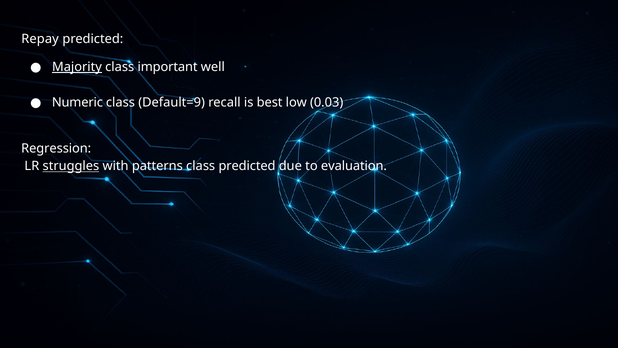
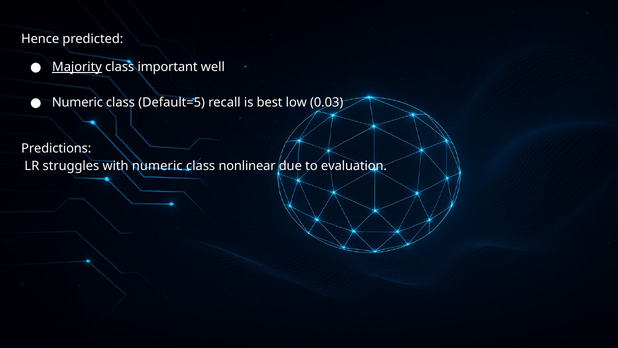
Repay: Repay -> Hence
Default=9: Default=9 -> Default=5
Regression: Regression -> Predictions
struggles underline: present -> none
with patterns: patterns -> numeric
class predicted: predicted -> nonlinear
